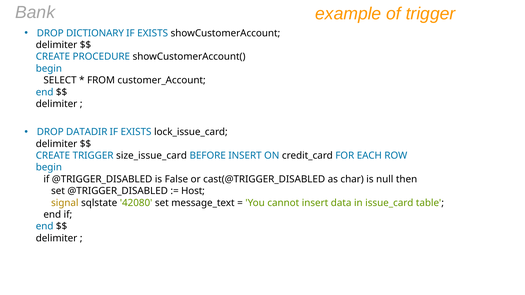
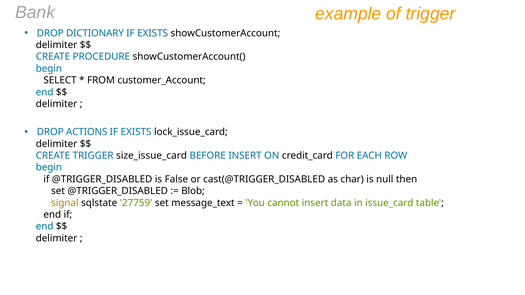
DATADIR: DATADIR -> ACTIONS
Host: Host -> Blob
42080: 42080 -> 27759
